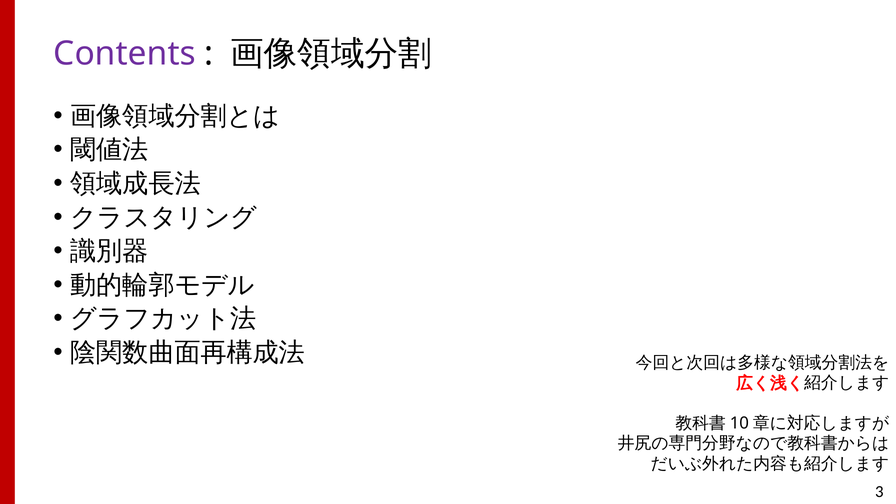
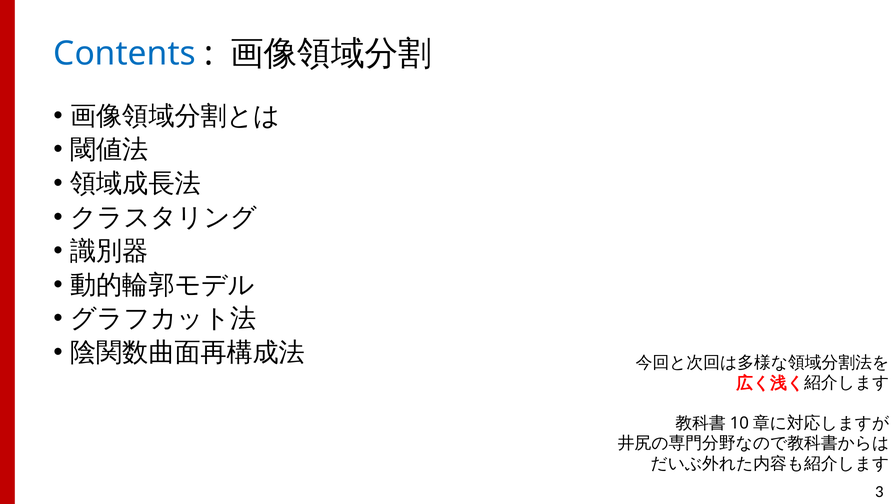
Contents colour: purple -> blue
